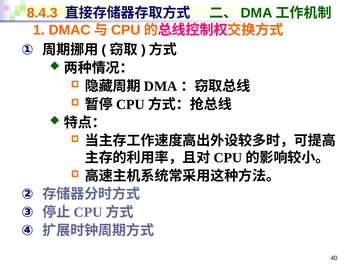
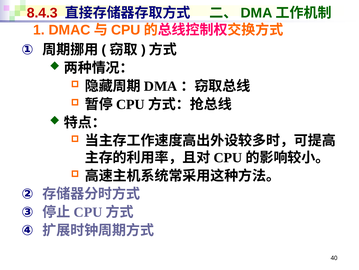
8.4.3 colour: orange -> red
